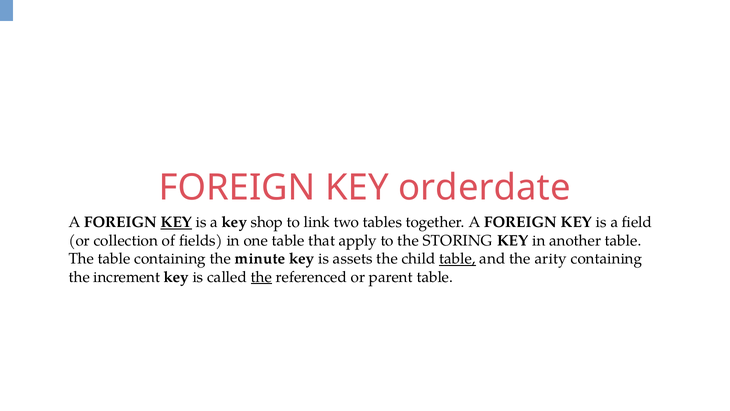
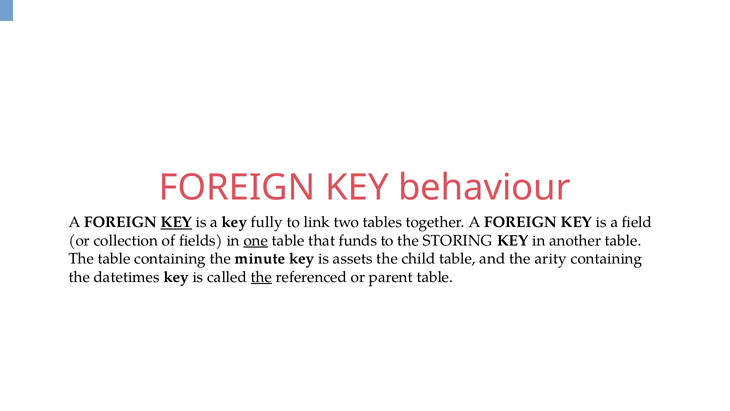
orderdate: orderdate -> behaviour
shop: shop -> fully
one underline: none -> present
apply: apply -> funds
table at (457, 259) underline: present -> none
increment: increment -> datetimes
